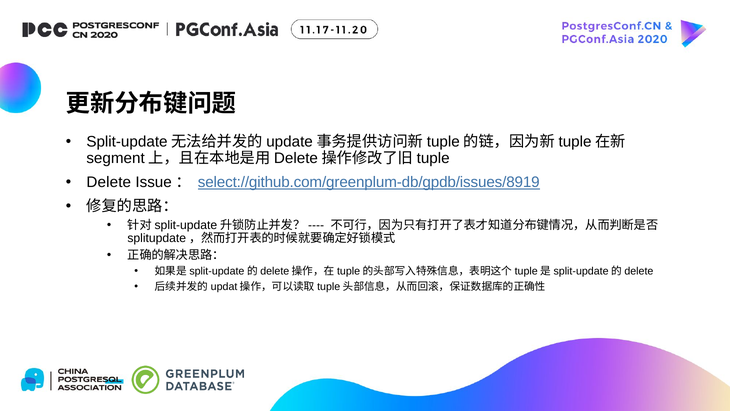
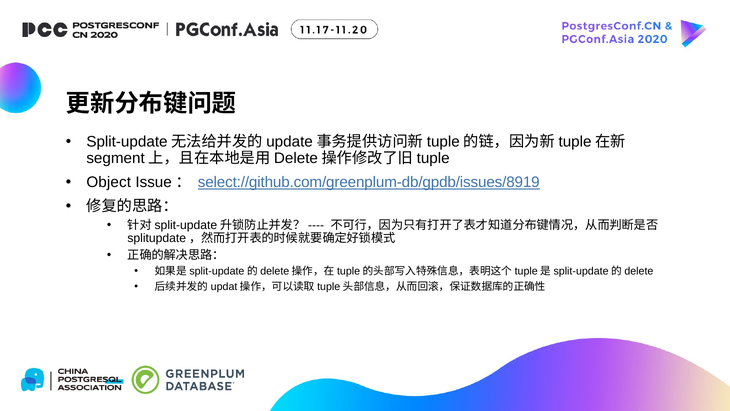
Delete: Delete -> Object
